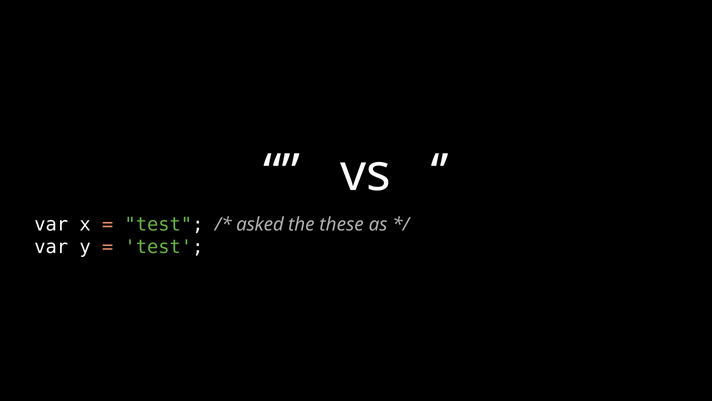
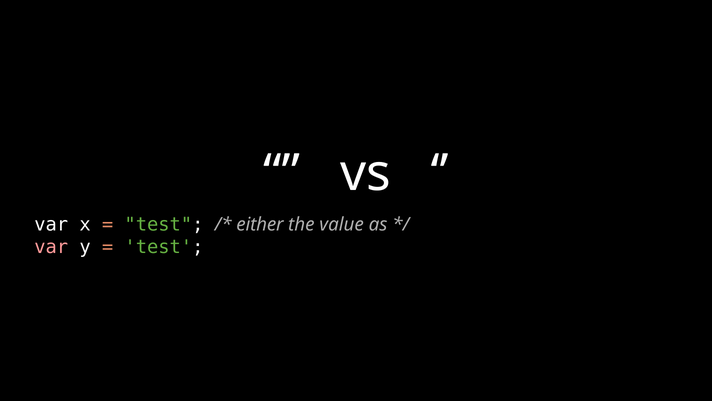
asked: asked -> either
these: these -> value
var at (51, 247) colour: white -> pink
